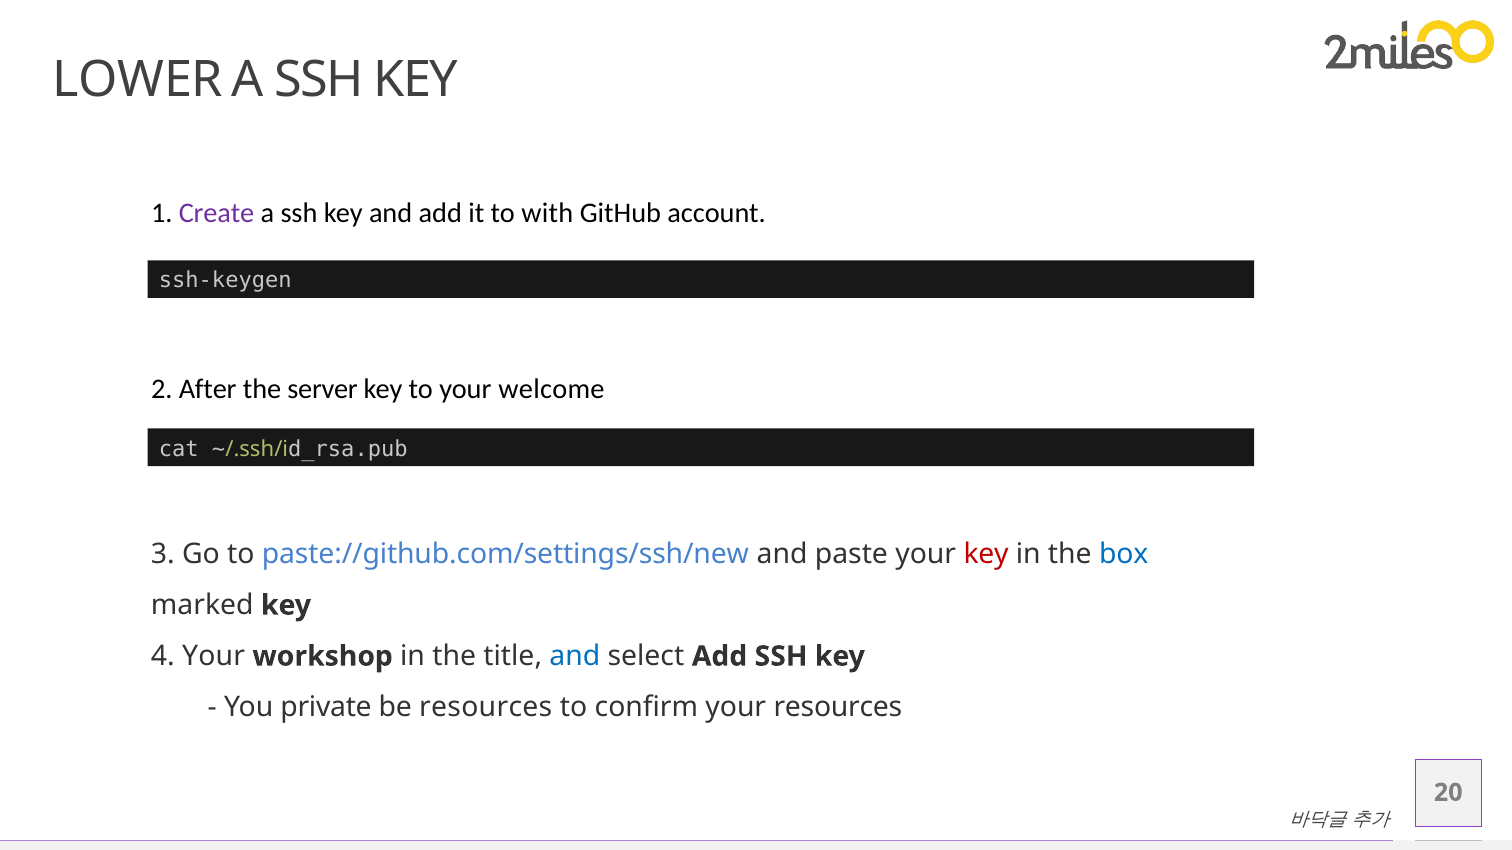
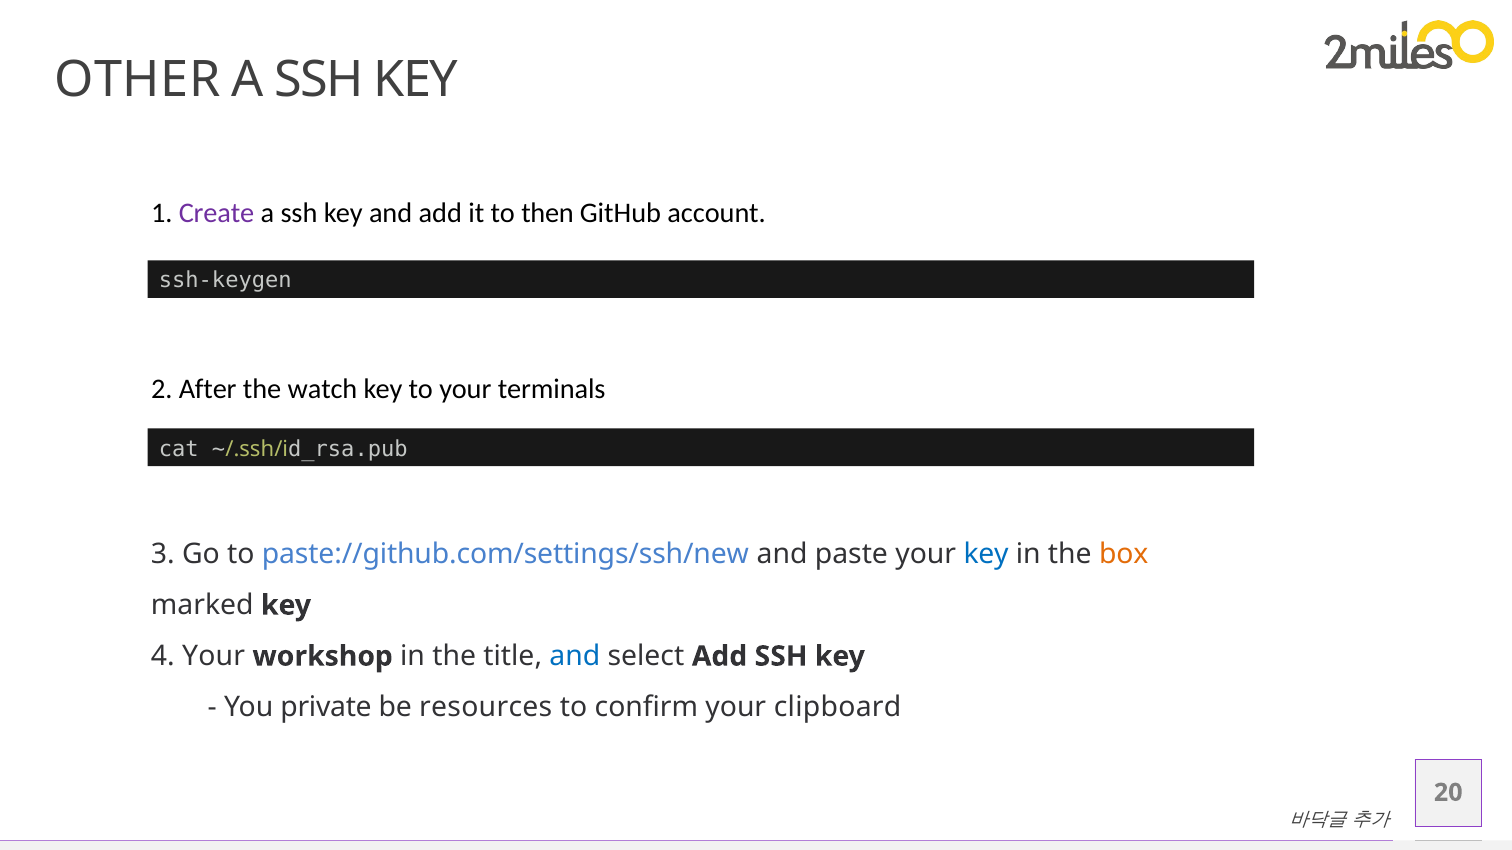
LOWER: LOWER -> OTHER
with: with -> then
server: server -> watch
welcome: welcome -> terminals
key at (986, 555) colour: red -> blue
box colour: blue -> orange
your resources: resources -> clipboard
